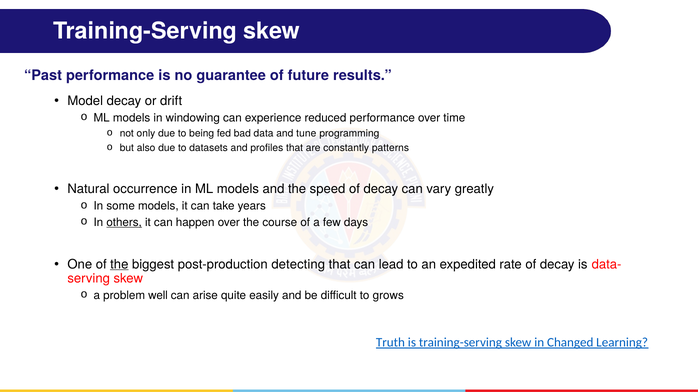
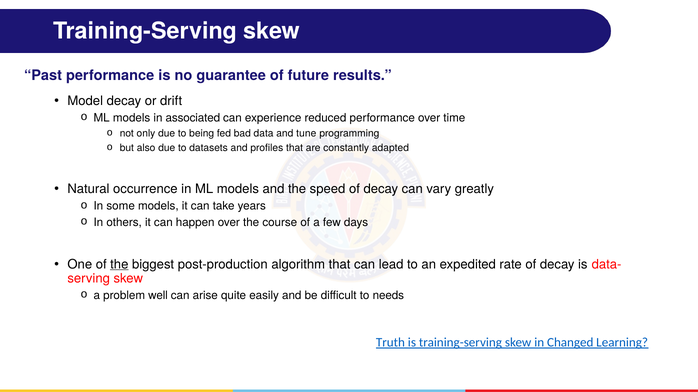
windowing: windowing -> associated
patterns: patterns -> adapted
others underline: present -> none
detecting: detecting -> algorithm
grows: grows -> needs
